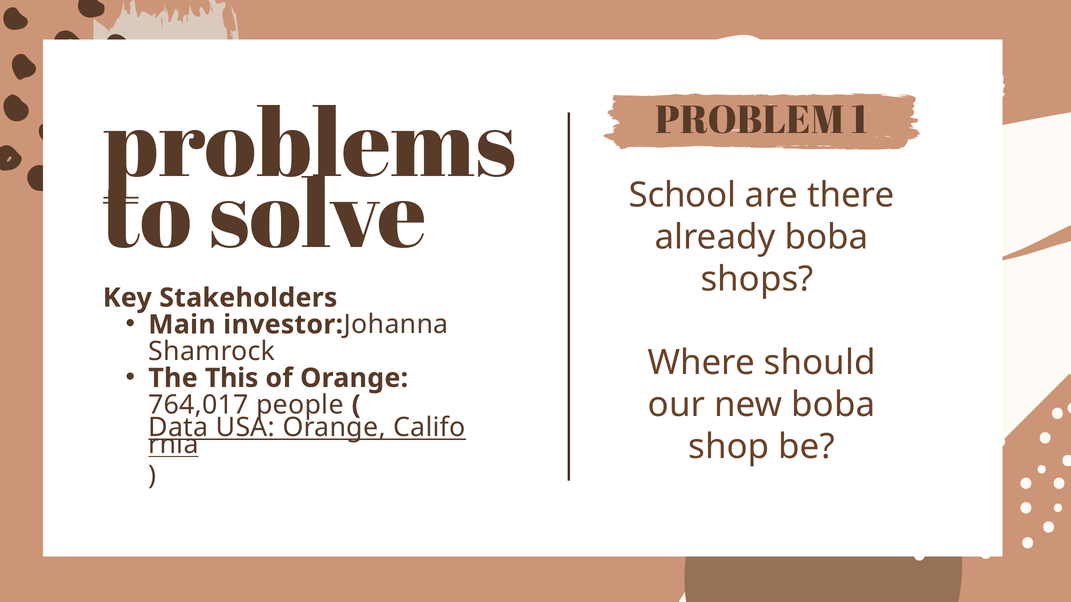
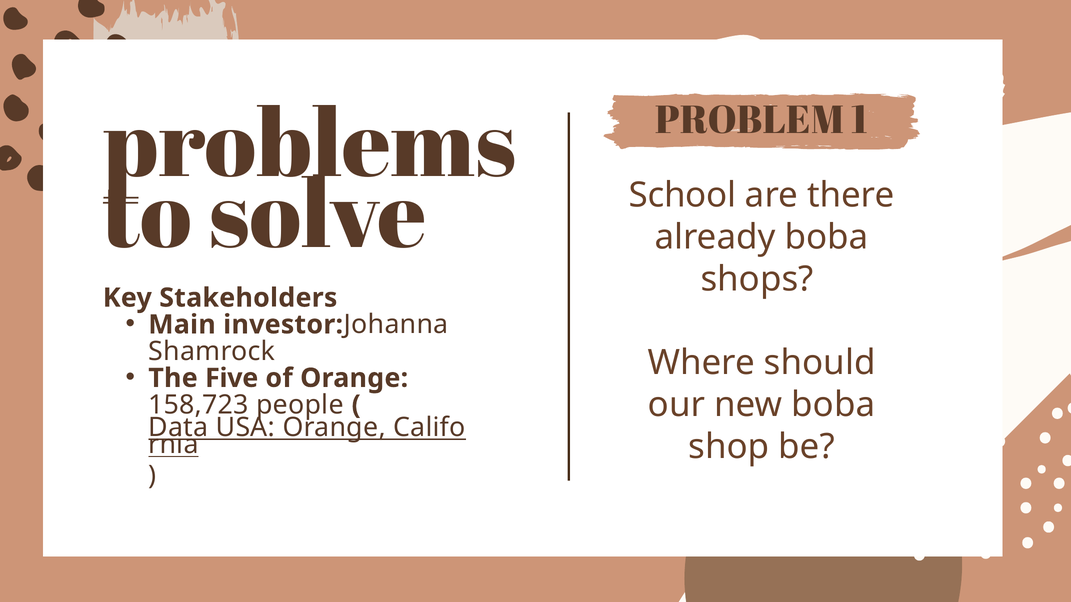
This: This -> Five
764,017: 764,017 -> 158,723
